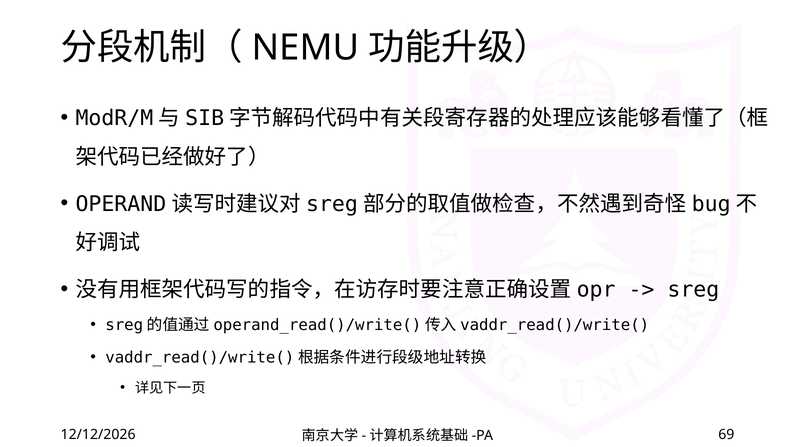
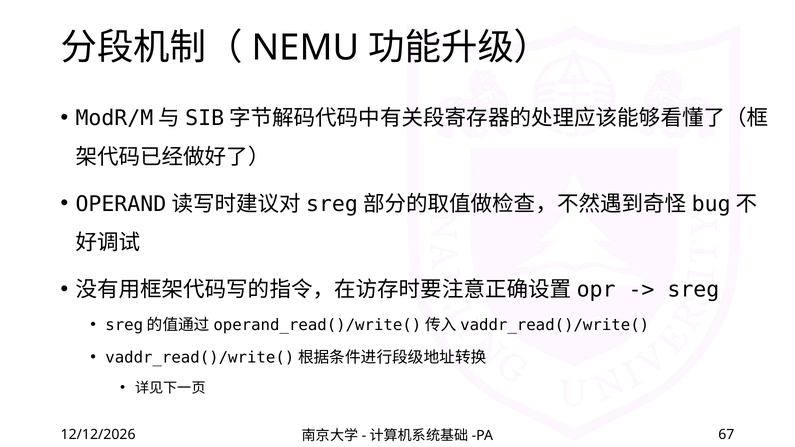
69: 69 -> 67
